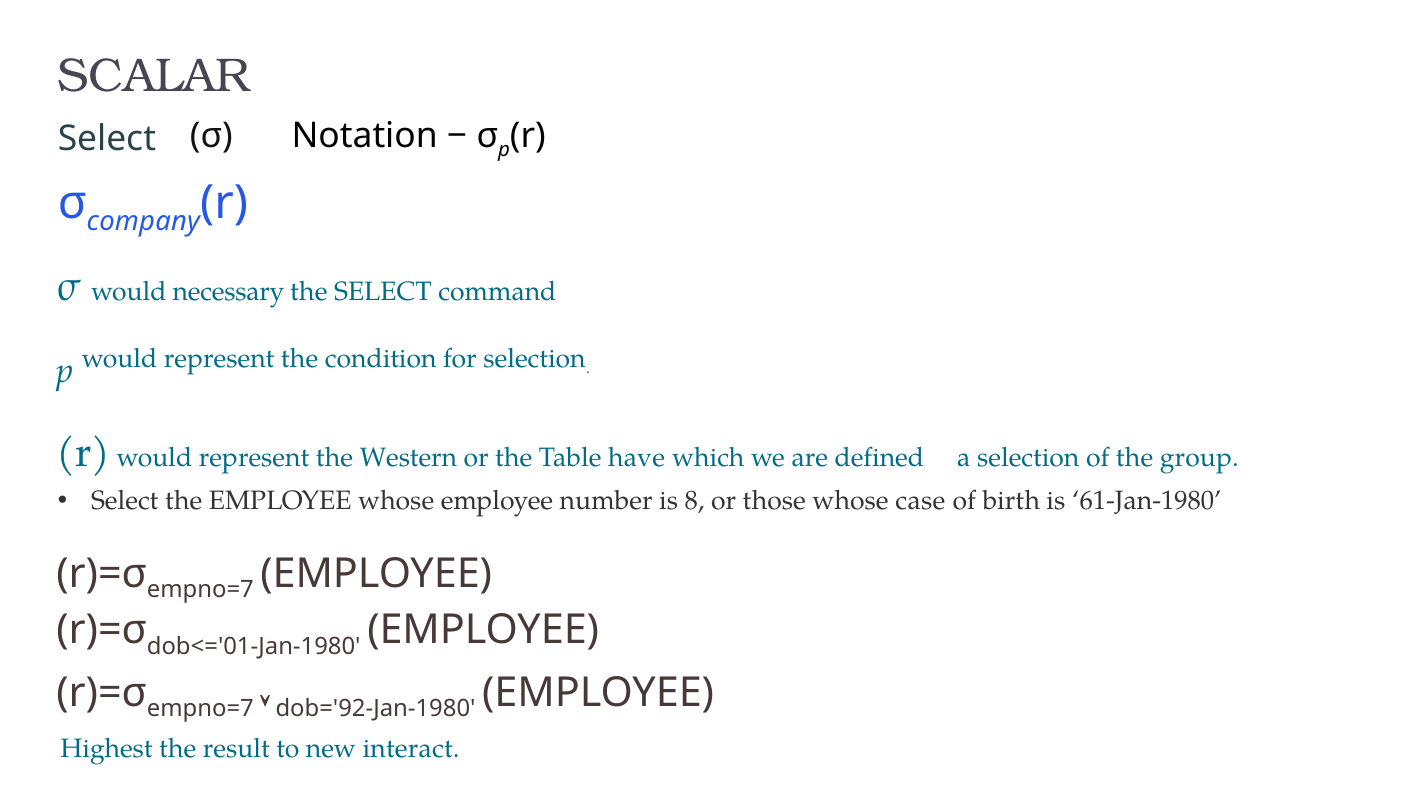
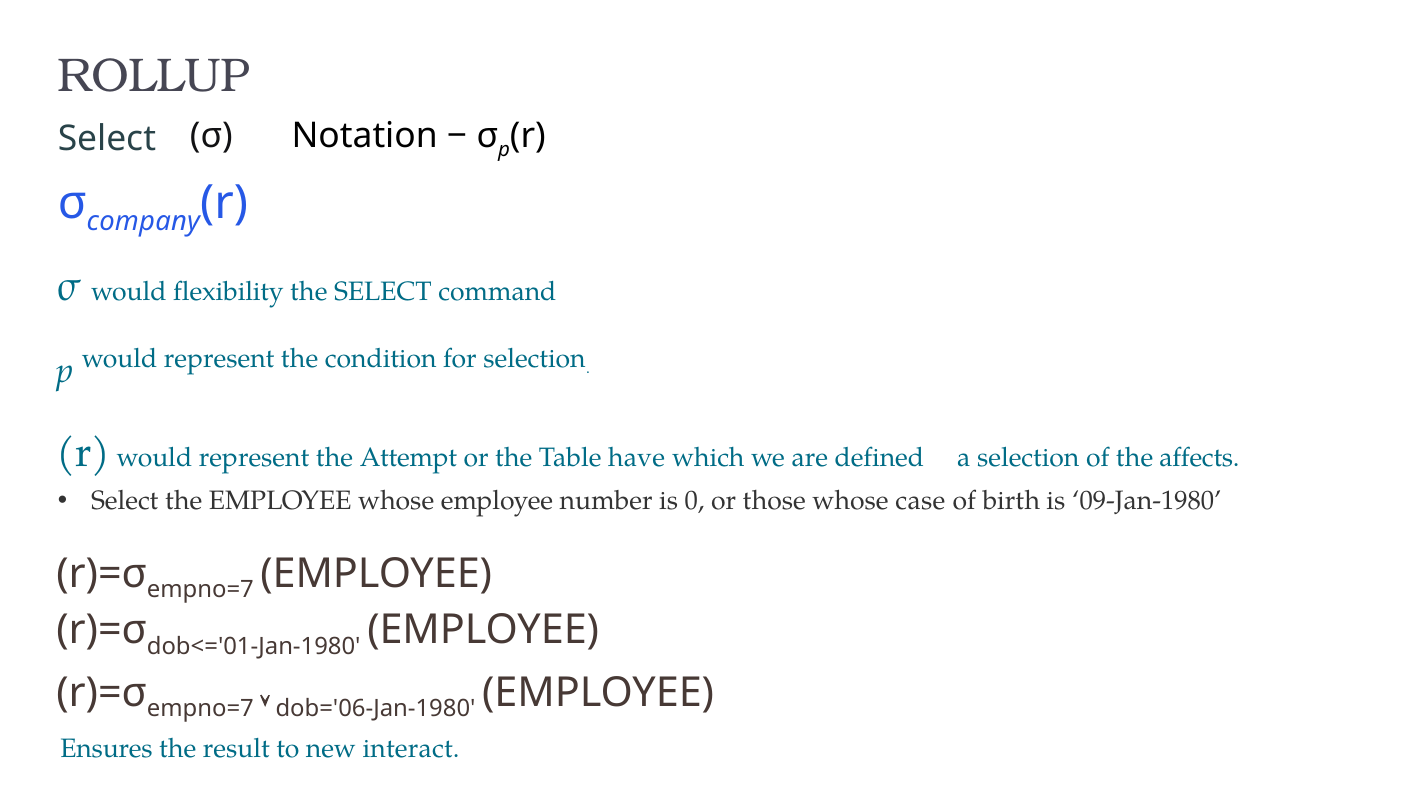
SCALAR: SCALAR -> ROLLUP
necessary: necessary -> flexibility
Western: Western -> Attempt
group: group -> affects
8: 8 -> 0
61-Jan-1980: 61-Jan-1980 -> 09-Jan-1980
dob='92-Jan-1980: dob='92-Jan-1980 -> dob='06-Jan-1980
Highest: Highest -> Ensures
